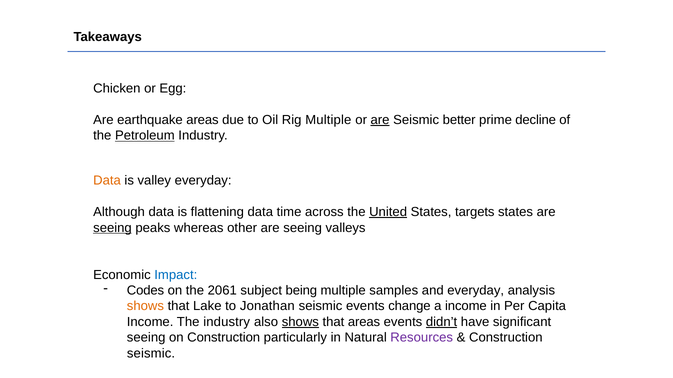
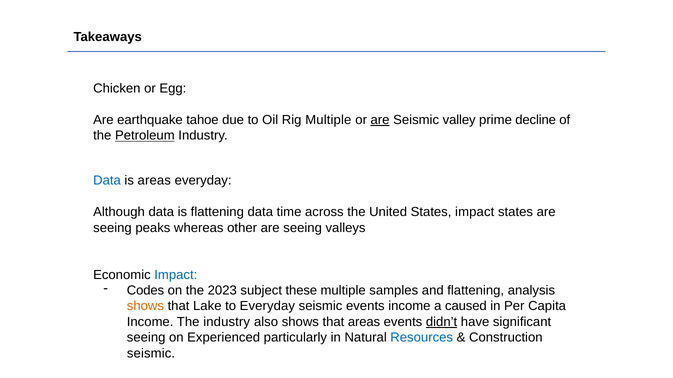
earthquake areas: areas -> tahoe
better: better -> valley
Data at (107, 181) colour: orange -> blue
is valley: valley -> areas
United underline: present -> none
States targets: targets -> impact
seeing at (112, 228) underline: present -> none
2061: 2061 -> 2023
being: being -> these
and everyday: everyday -> flattening
to Jonathan: Jonathan -> Everyday
events change: change -> income
a income: income -> caused
shows at (300, 322) underline: present -> none
on Construction: Construction -> Experienced
Resources colour: purple -> blue
